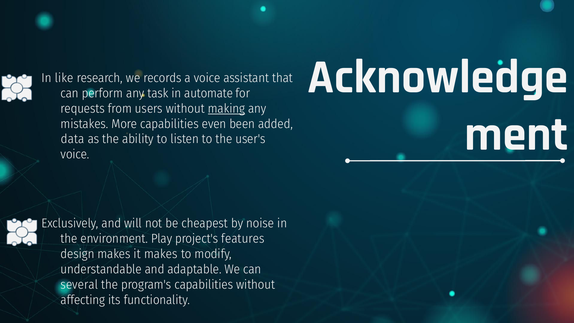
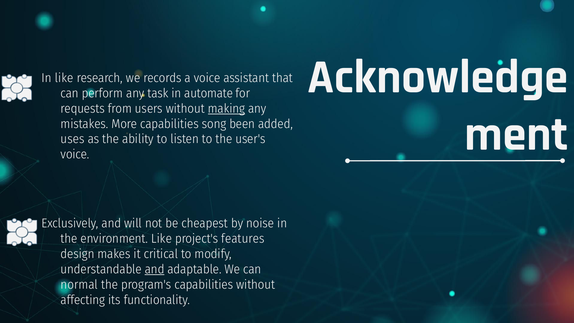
even: even -> song
data: data -> uses
environment Play: Play -> Like
it makes: makes -> critical
and at (155, 269) underline: none -> present
several: several -> normal
